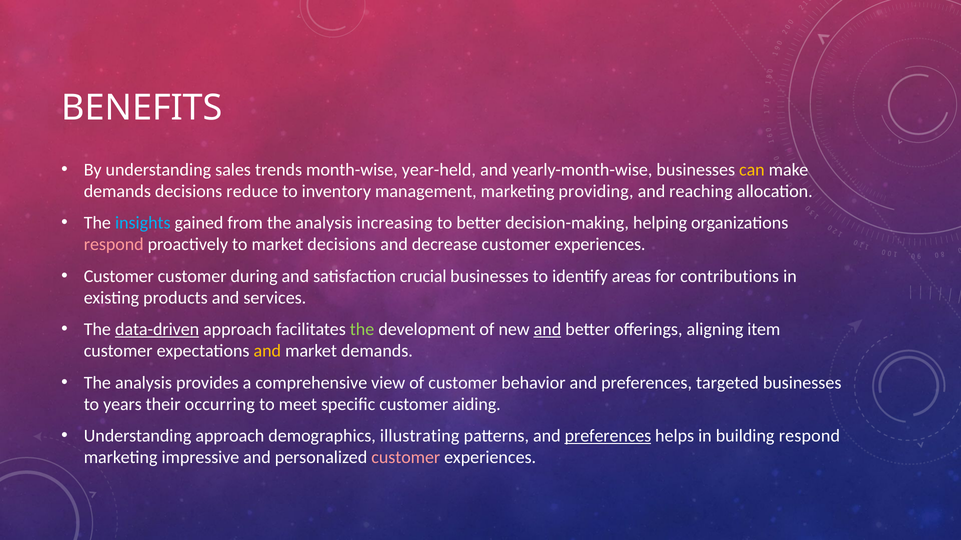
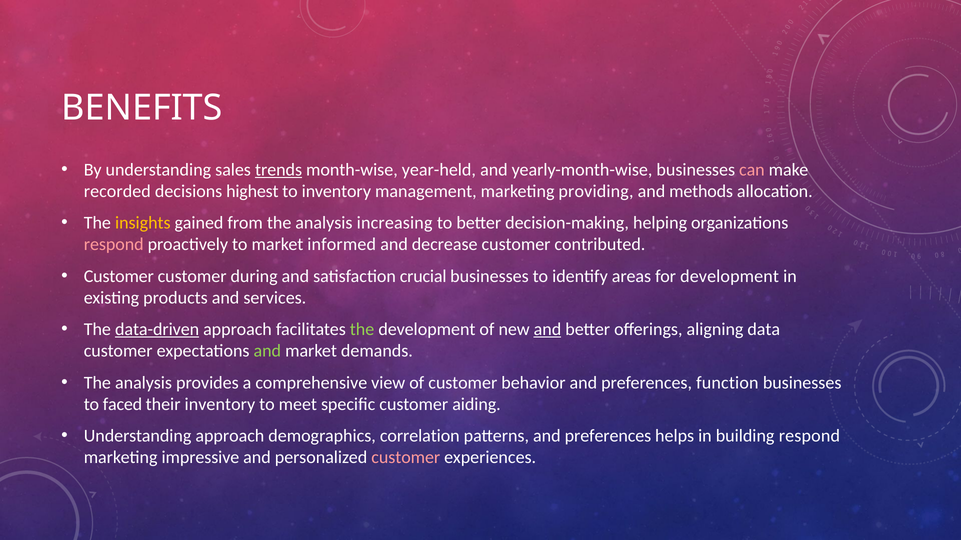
trends underline: none -> present
can colour: yellow -> pink
demands at (117, 192): demands -> recorded
reduce: reduce -> highest
reaching: reaching -> methods
insights colour: light blue -> yellow
market decisions: decisions -> informed
experiences at (600, 245): experiences -> contributed
for contributions: contributions -> development
item: item -> data
and at (267, 351) colour: yellow -> light green
targeted: targeted -> function
years: years -> faced
their occurring: occurring -> inventory
illustrating: illustrating -> correlation
preferences at (608, 436) underline: present -> none
